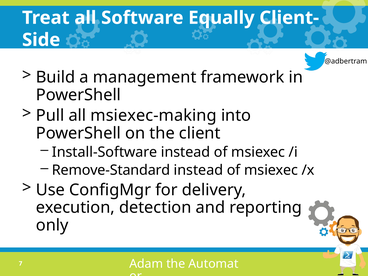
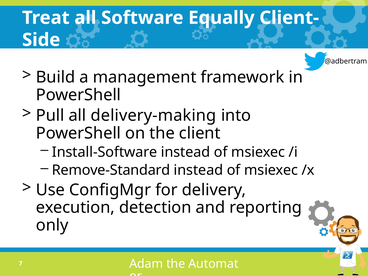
msiexec-making: msiexec-making -> delivery-making
